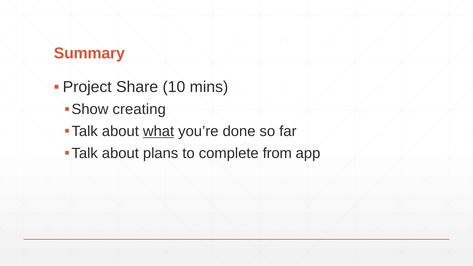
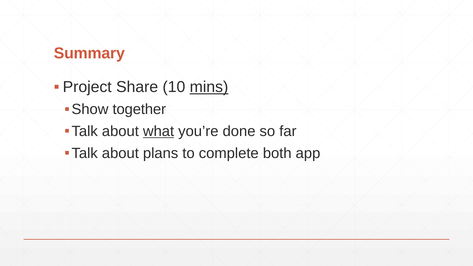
mins underline: none -> present
creating: creating -> together
from: from -> both
